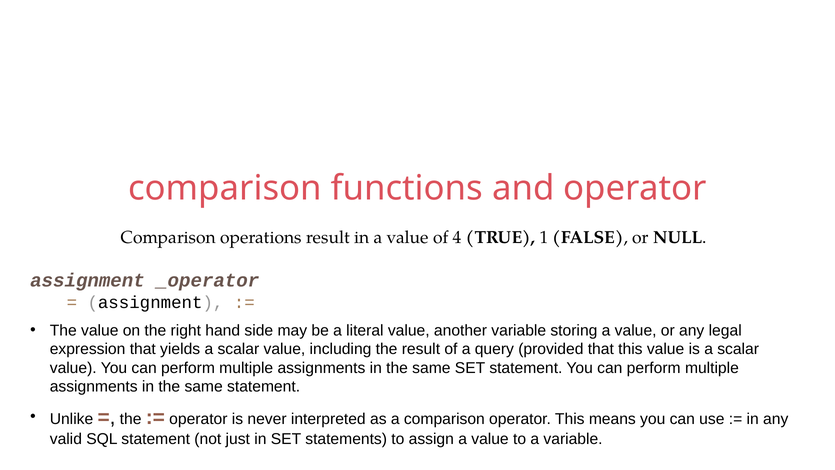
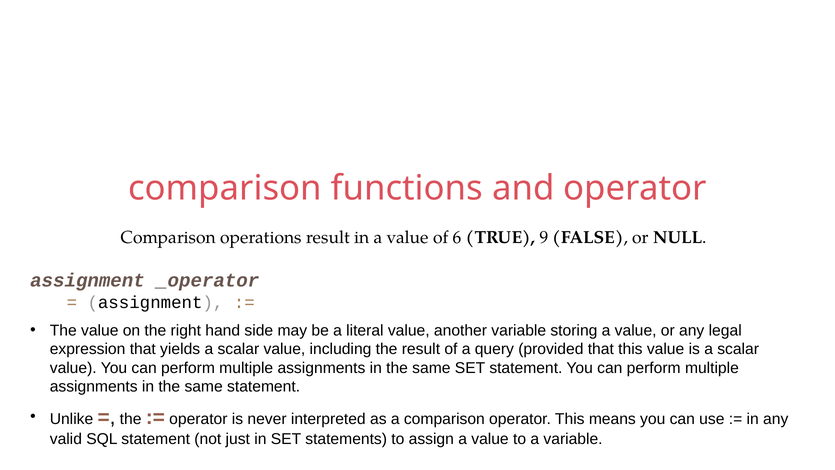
4: 4 -> 6
1: 1 -> 9
